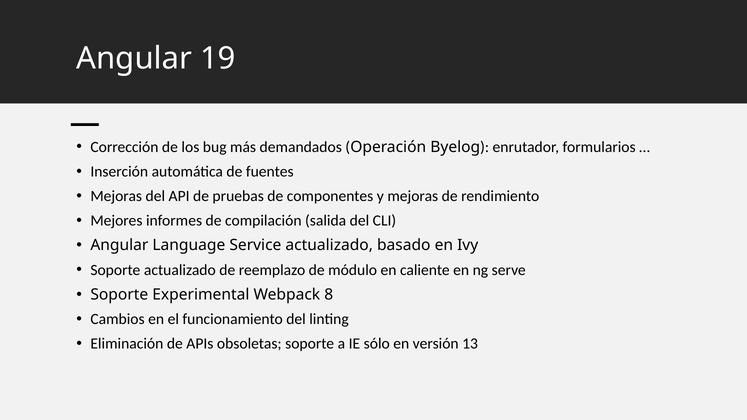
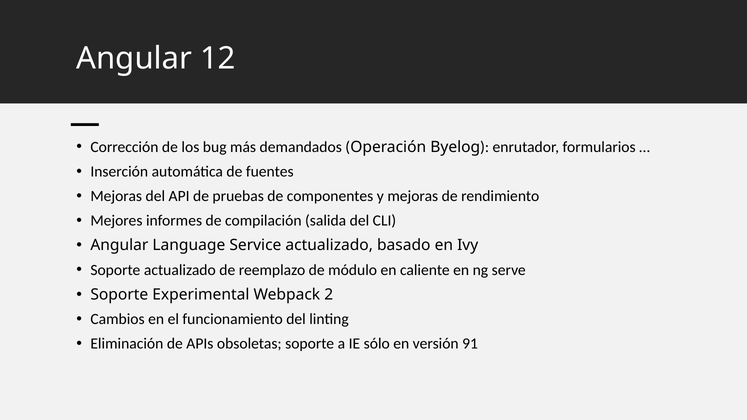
19: 19 -> 12
8: 8 -> 2
13: 13 -> 91
